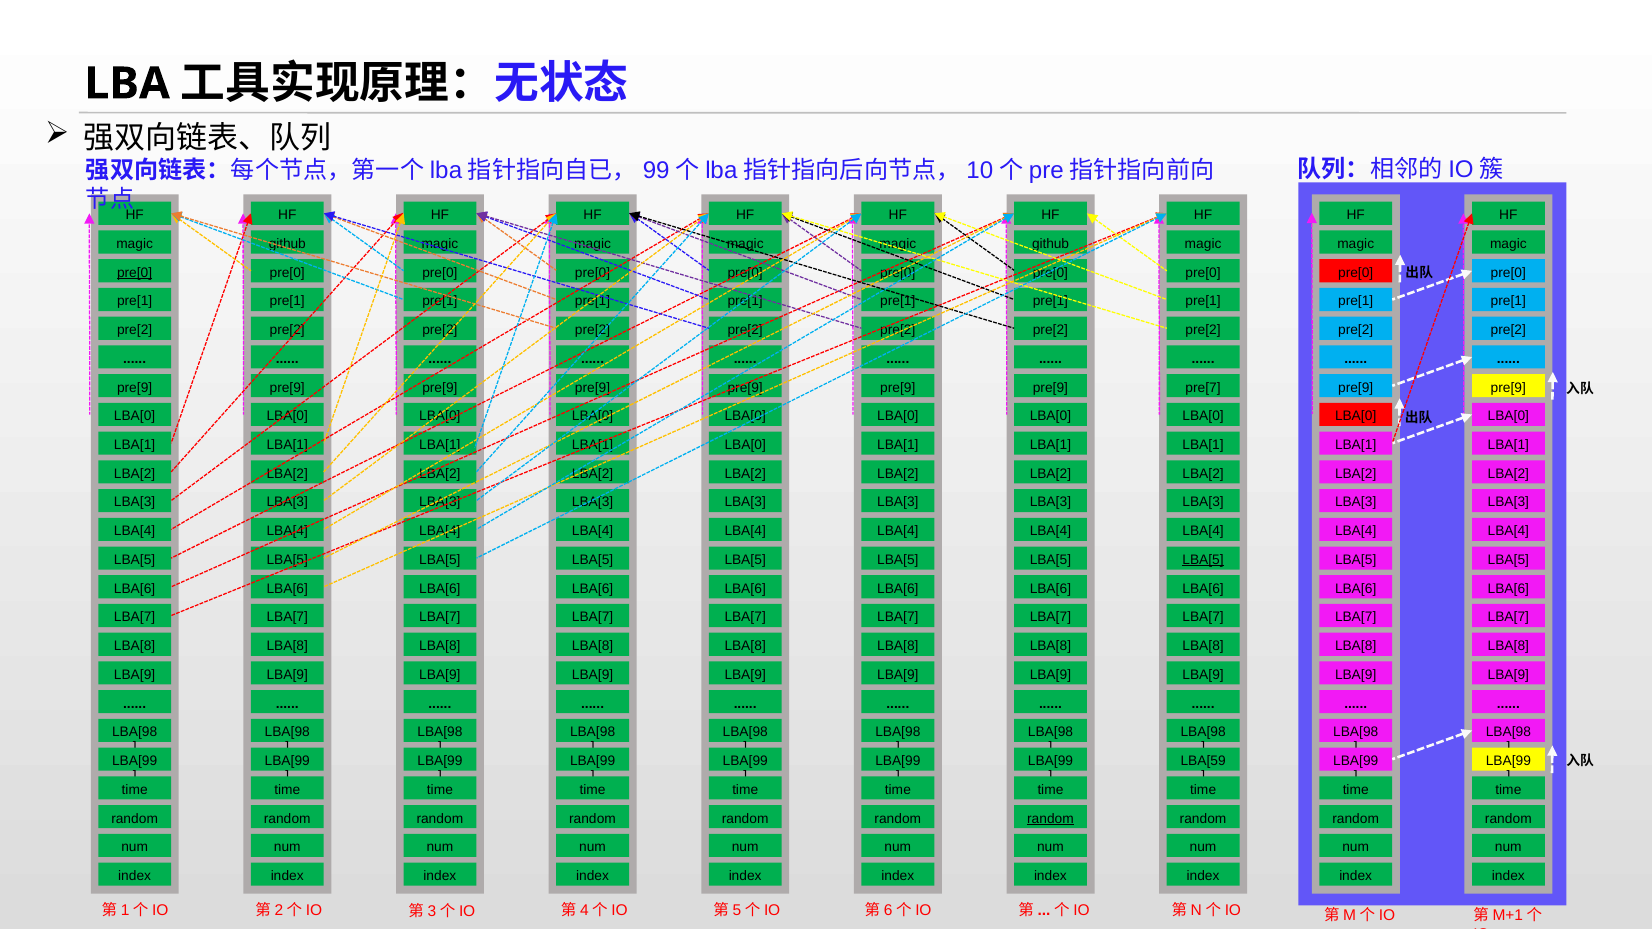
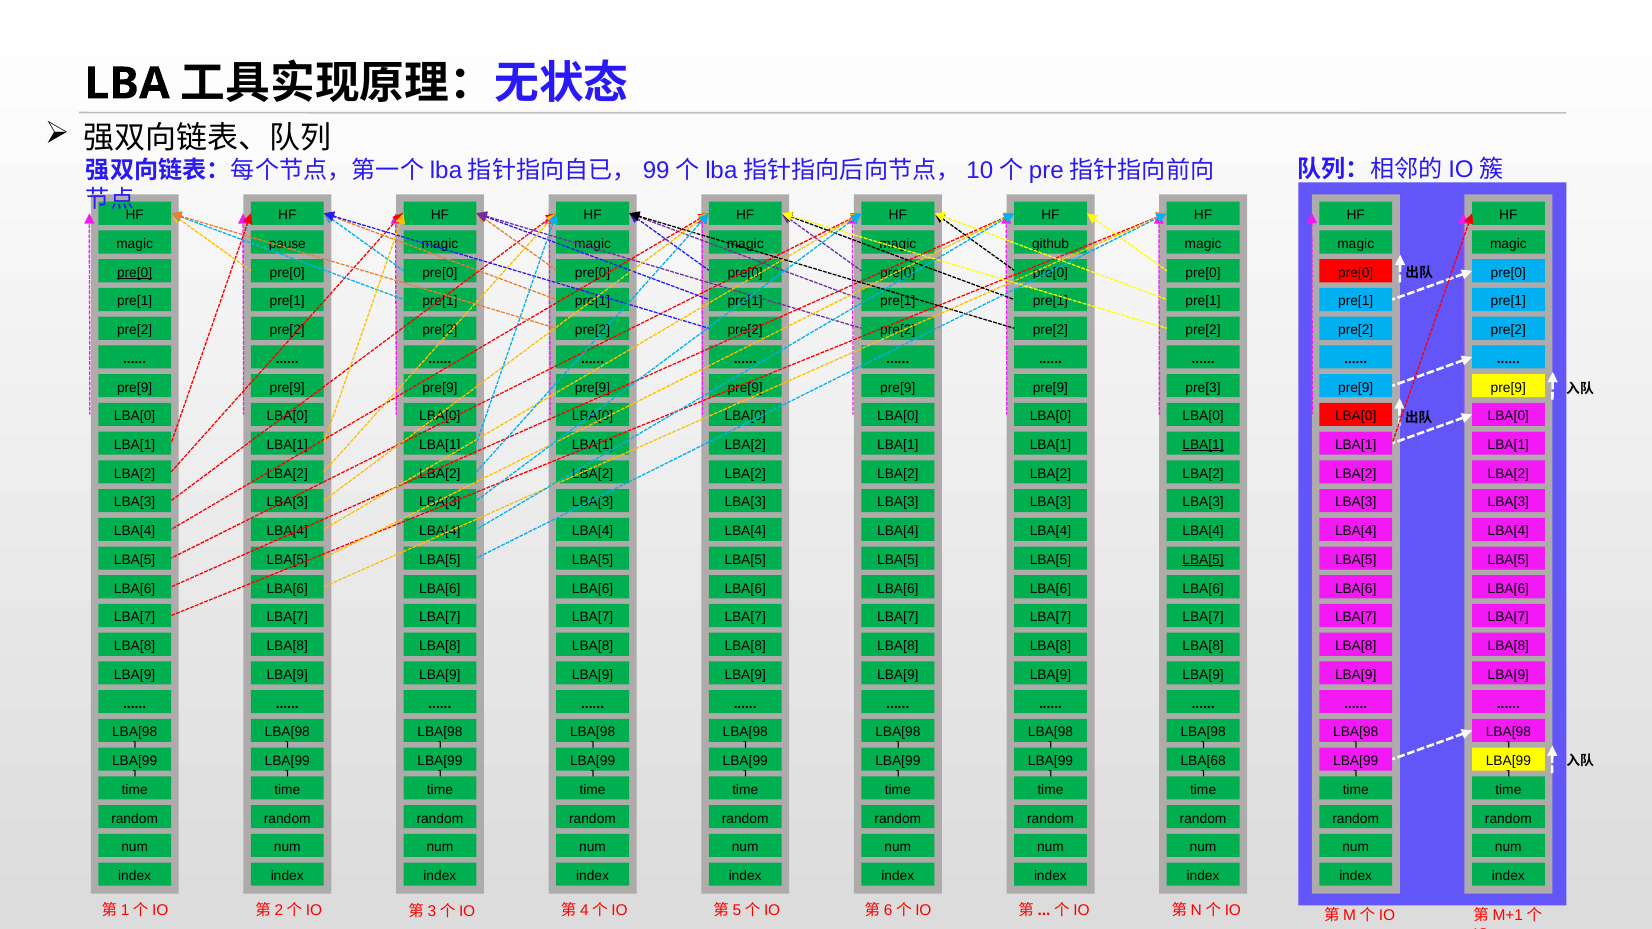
github at (287, 244): github -> pause
pre[7: pre[7 -> pre[3
LBA[0 at (745, 445): LBA[0 -> LBA[2
LBA[1 at (1203, 445) underline: none -> present
LBA[59: LBA[59 -> LBA[68
random at (1050, 819) underline: present -> none
